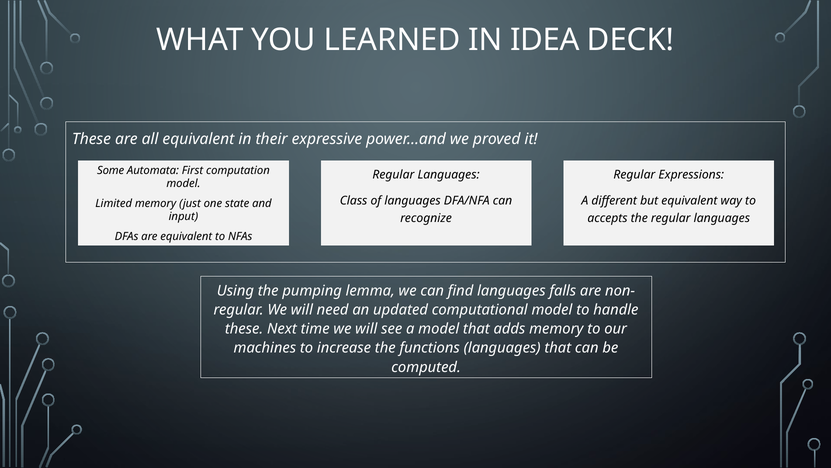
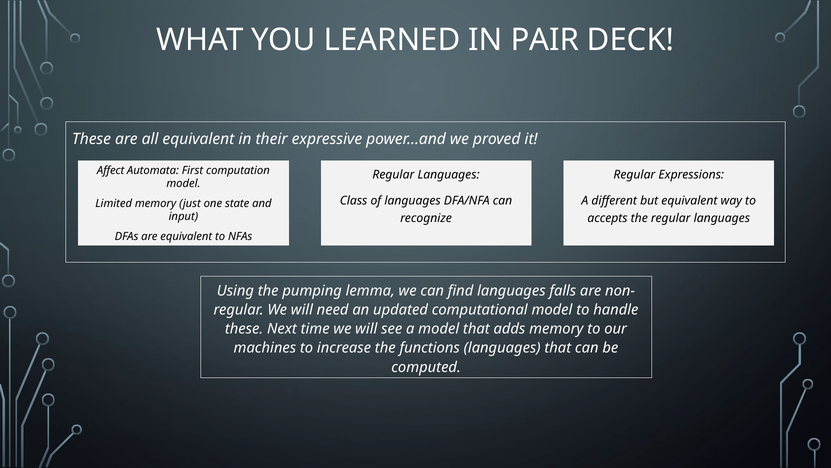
IDEA: IDEA -> PAIR
Some: Some -> Affect
